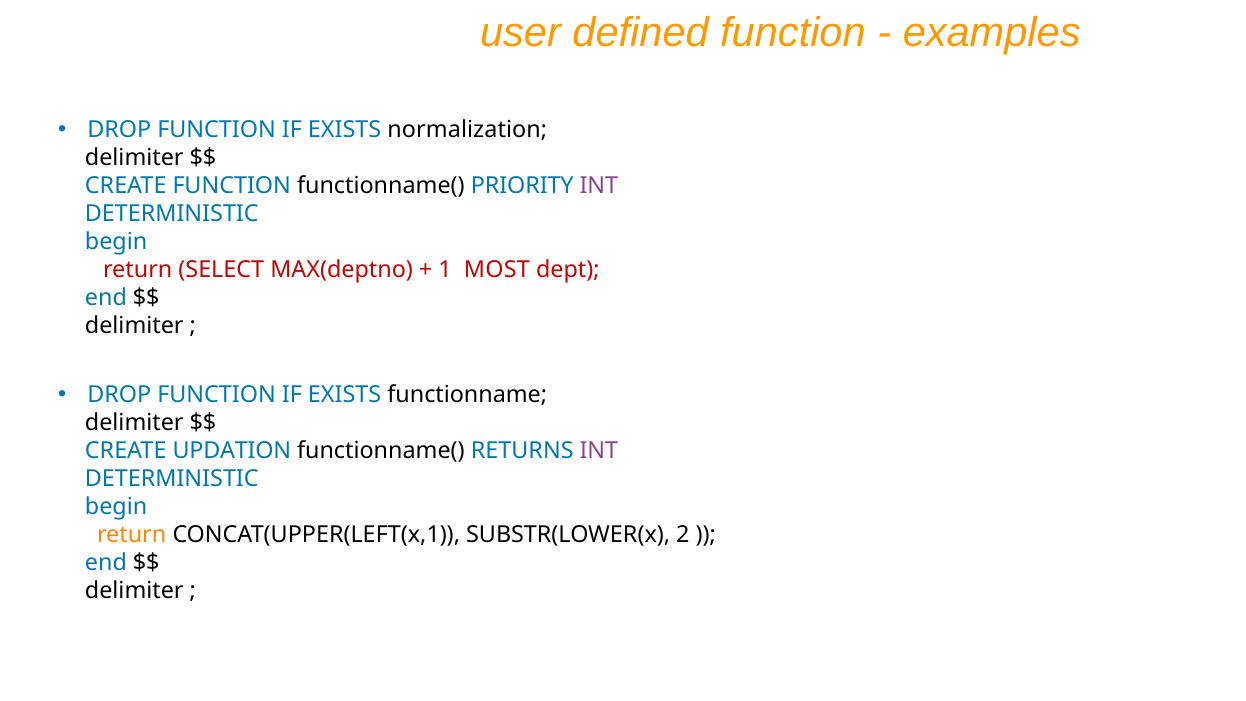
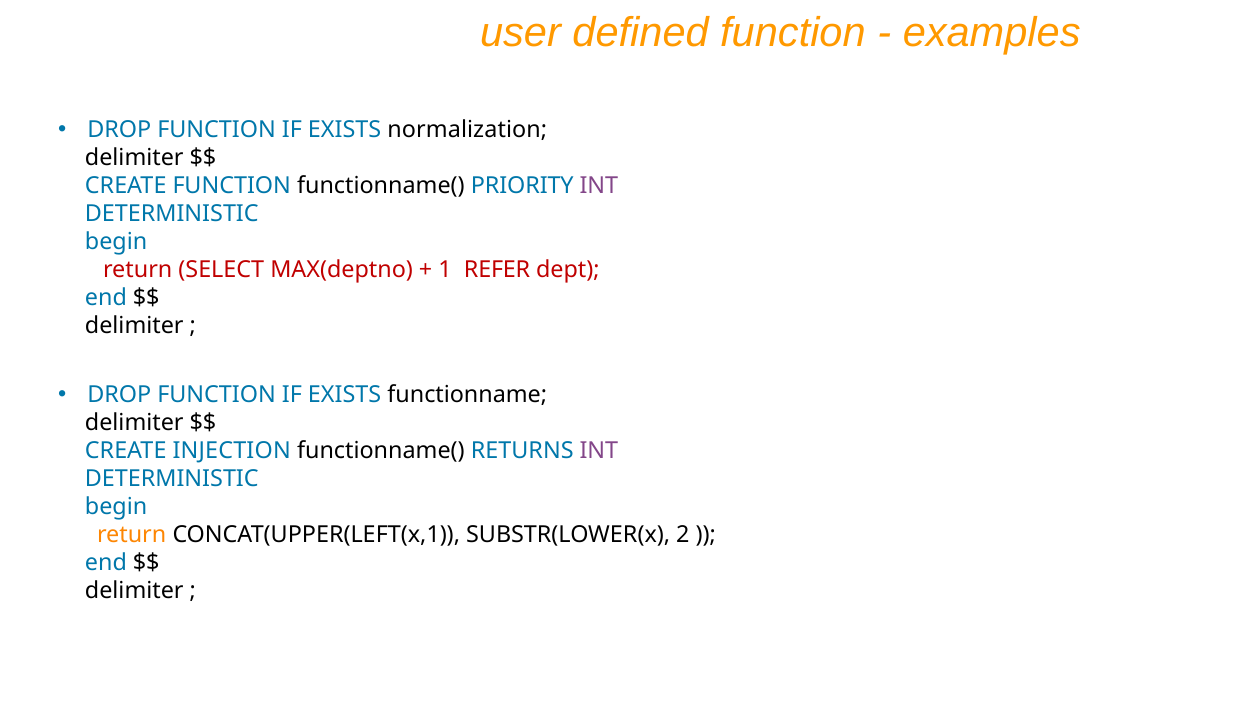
MOST: MOST -> REFER
UPDATION: UPDATION -> INJECTION
